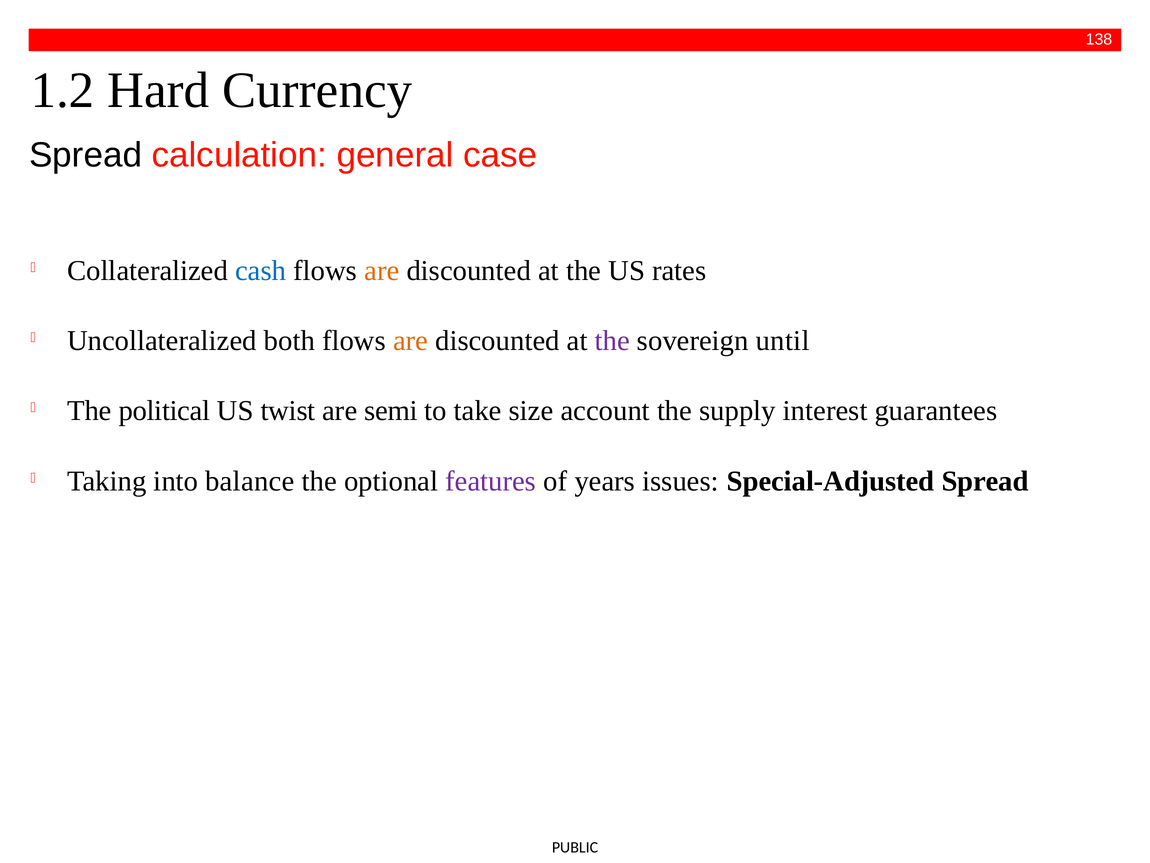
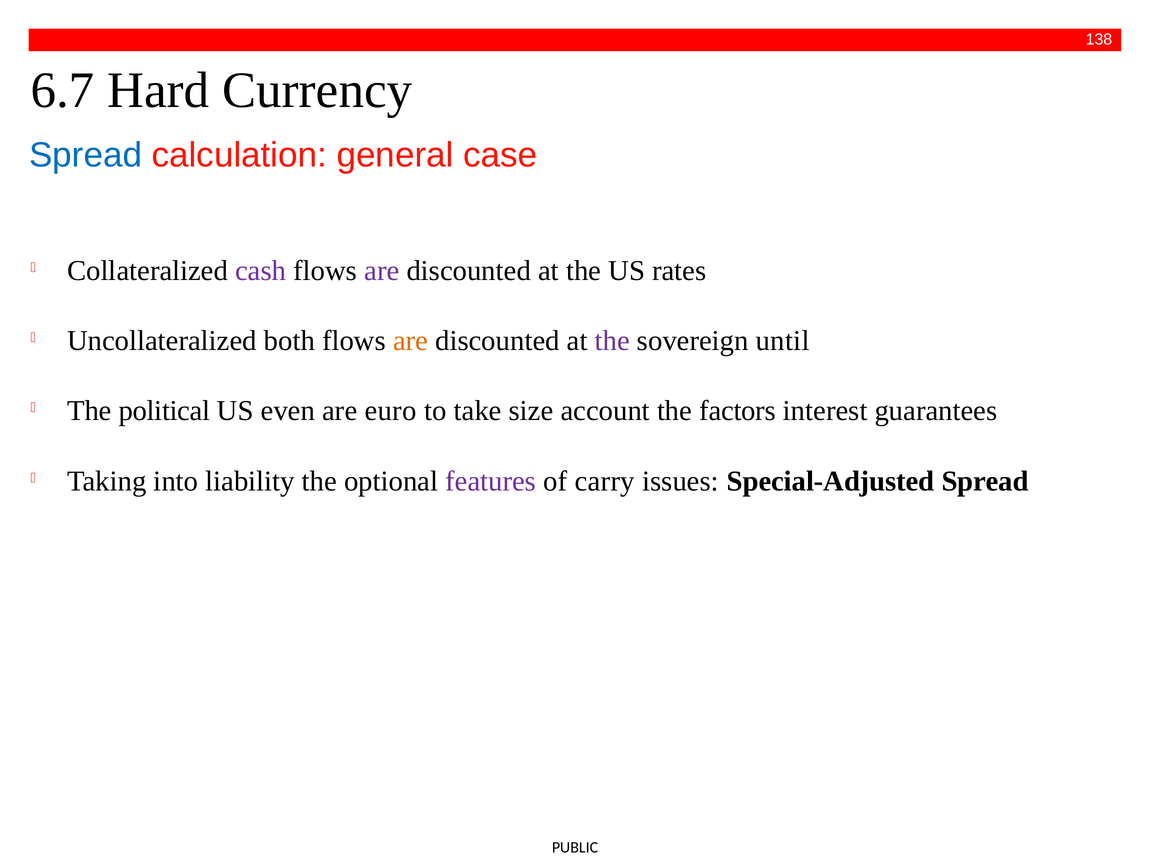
1.2: 1.2 -> 6.7
Spread at (86, 155) colour: black -> blue
cash colour: blue -> purple
are at (382, 270) colour: orange -> purple
twist: twist -> even
semi: semi -> euro
supply: supply -> factors
balance: balance -> liability
years: years -> carry
